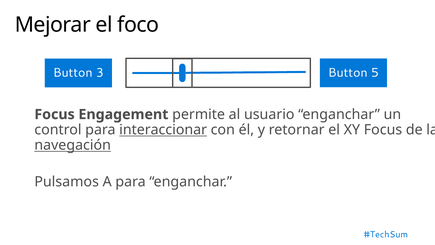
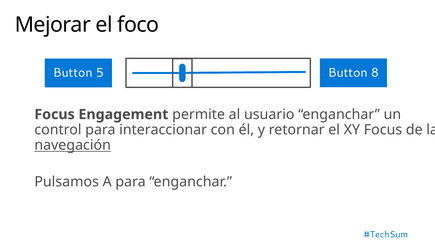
3: 3 -> 5
5: 5 -> 8
interaccionar underline: present -> none
